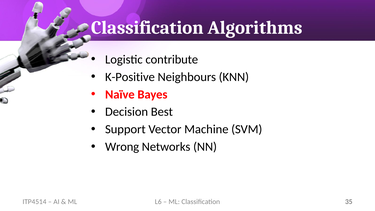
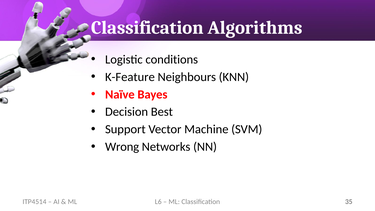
contribute: contribute -> conditions
K-Positive: K-Positive -> K-Feature
